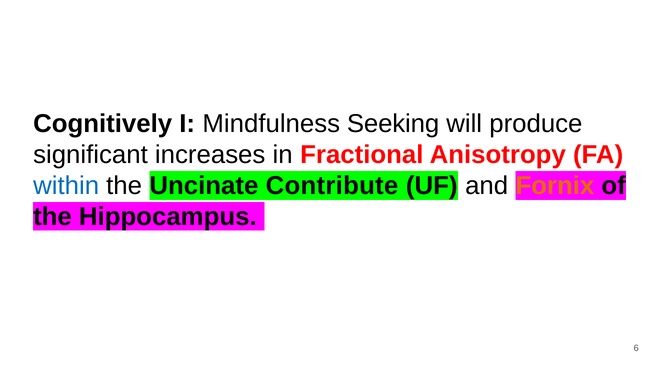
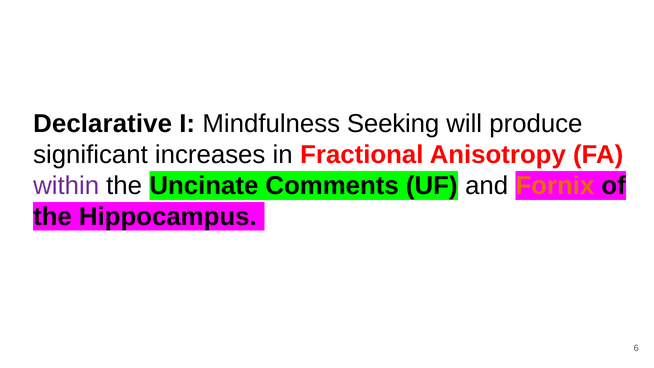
Cognitively: Cognitively -> Declarative
within colour: blue -> purple
Contribute: Contribute -> Comments
